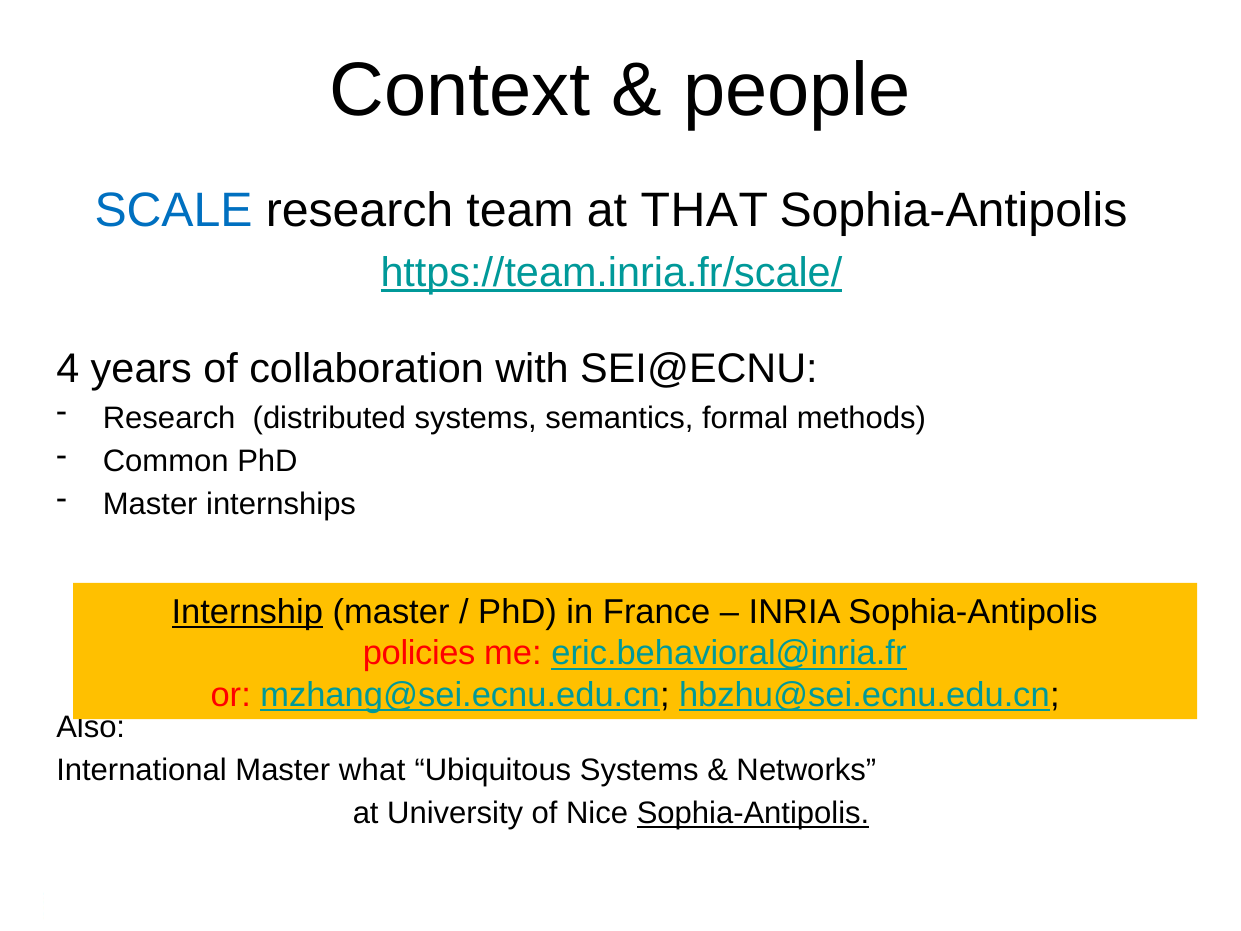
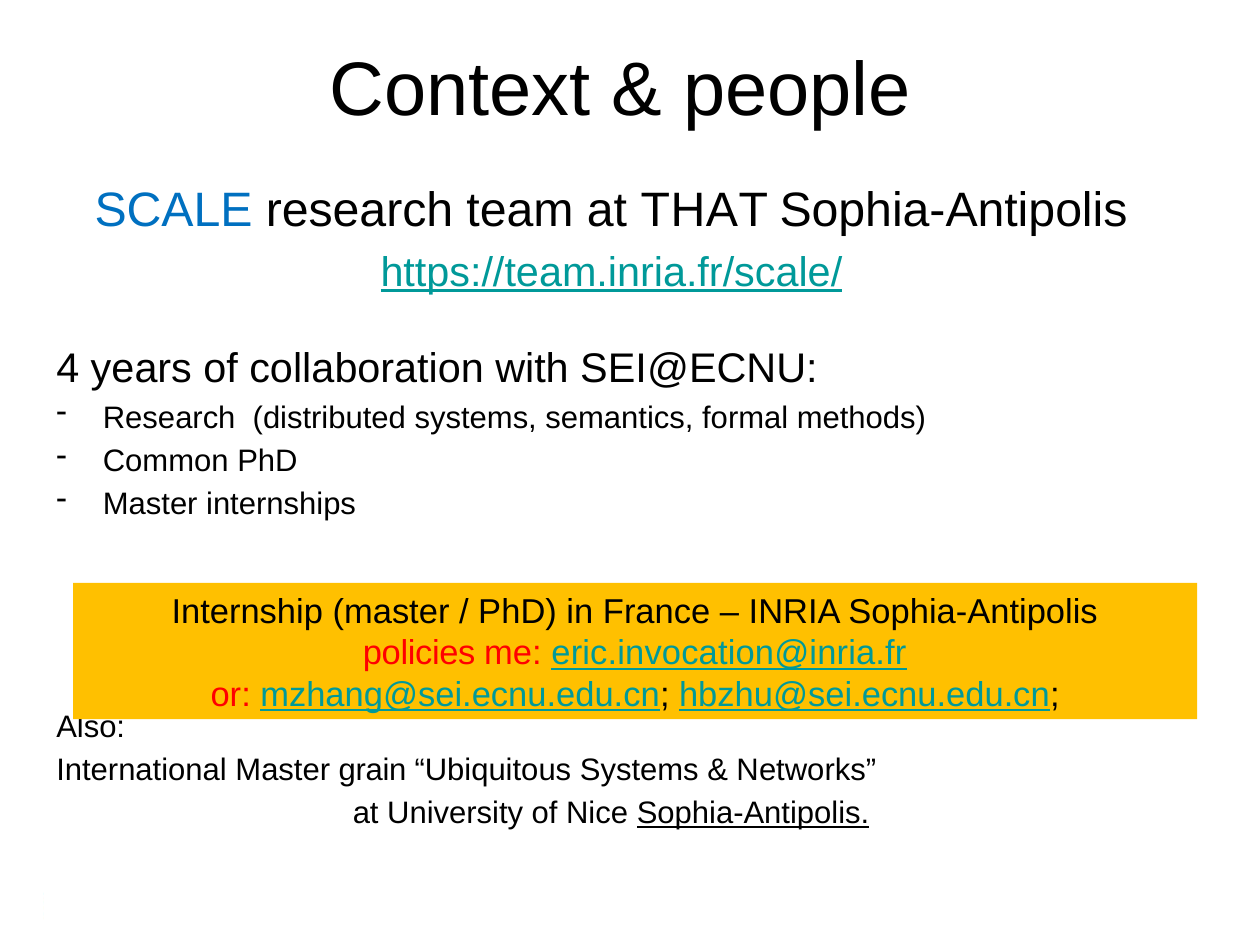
Internship underline: present -> none
eric.behavioral@inria.fr: eric.behavioral@inria.fr -> eric.invocation@inria.fr
what: what -> grain
